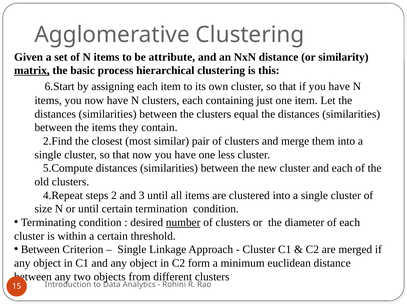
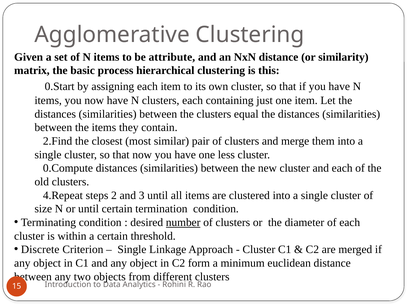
matrix underline: present -> none
6.Start: 6.Start -> 0.Start
5.Compute: 5.Compute -> 0.Compute
Between at (40, 250): Between -> Discrete
